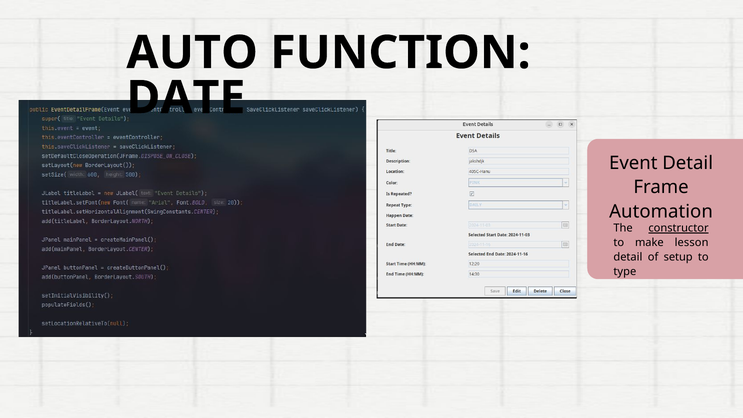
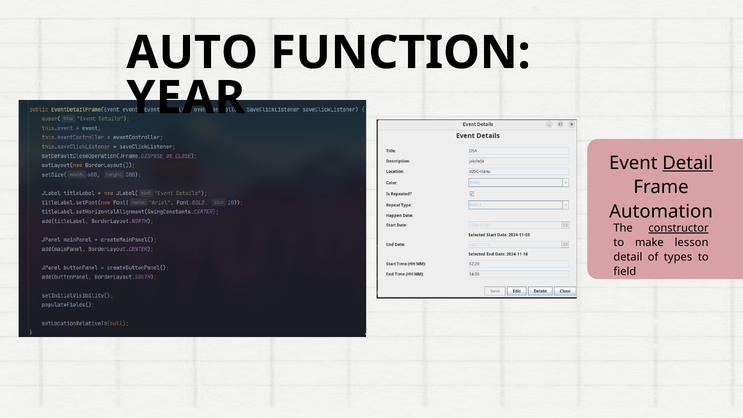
DATE: DATE -> YEAR
Detail at (688, 163) underline: none -> present
setup: setup -> types
type: type -> field
